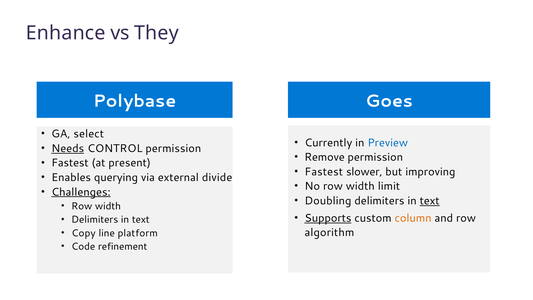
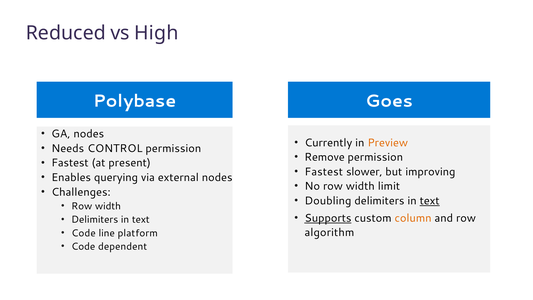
Enhance: Enhance -> Reduced
They: They -> High
GA select: select -> nodes
Preview colour: blue -> orange
Needs underline: present -> none
external divide: divide -> nodes
Challenges underline: present -> none
Copy at (83, 233): Copy -> Code
refinement: refinement -> dependent
